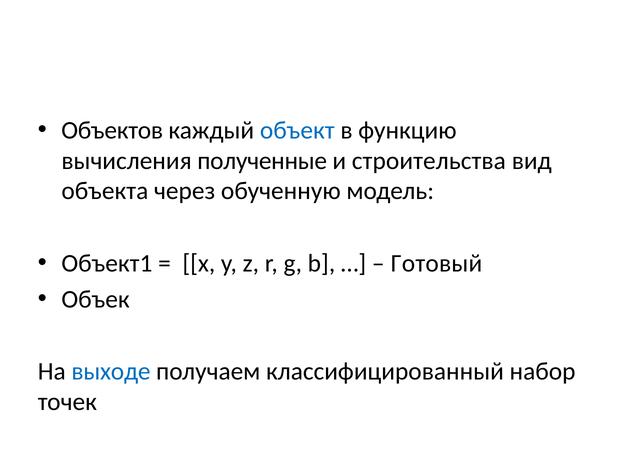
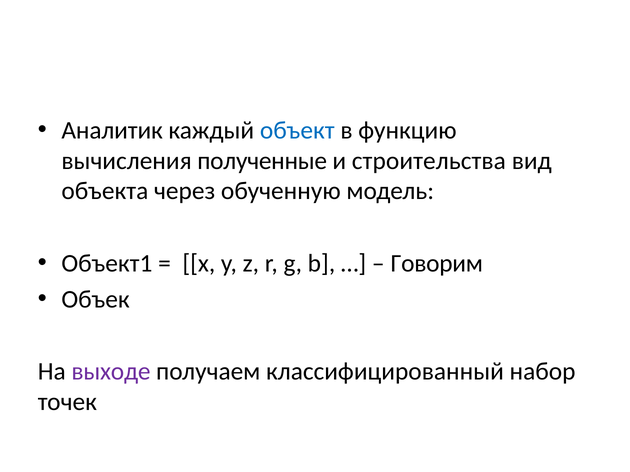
Объектов: Объектов -> Аналитик
Готовый: Готовый -> Говорим
выходе colour: blue -> purple
